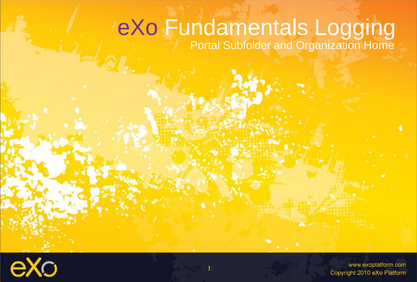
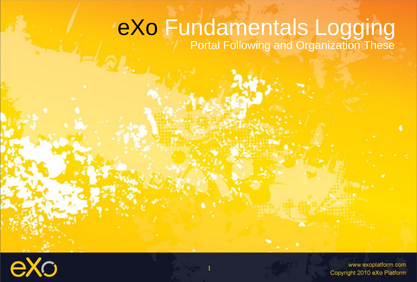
eXo colour: purple -> black
Subfolder: Subfolder -> Following
Home: Home -> These
